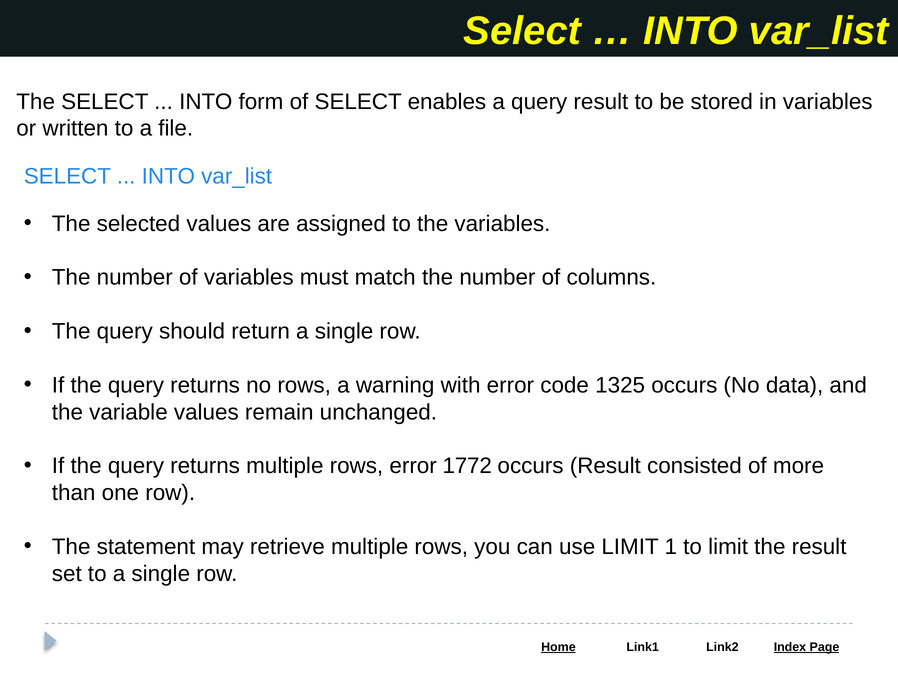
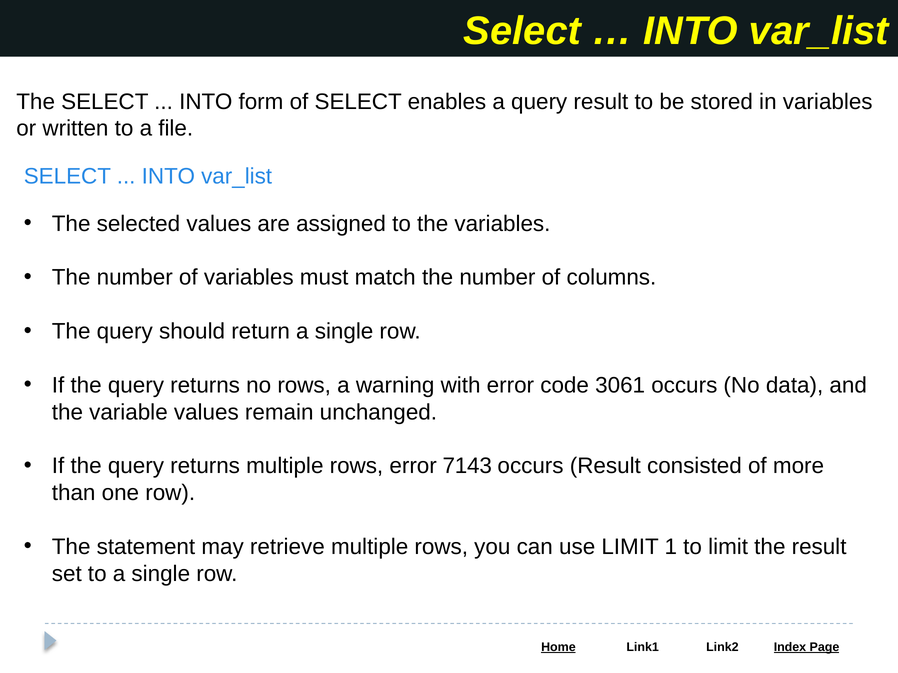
1325: 1325 -> 3061
1772: 1772 -> 7143
